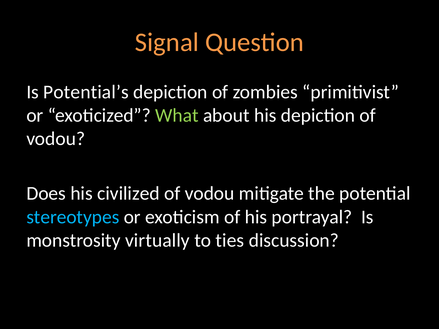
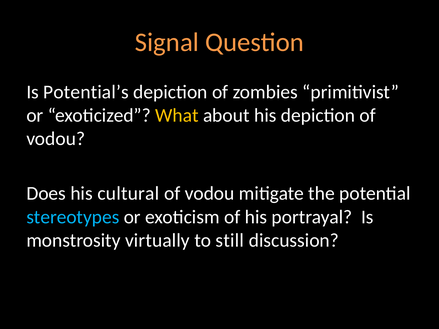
What colour: light green -> yellow
civilized: civilized -> cultural
ties: ties -> still
